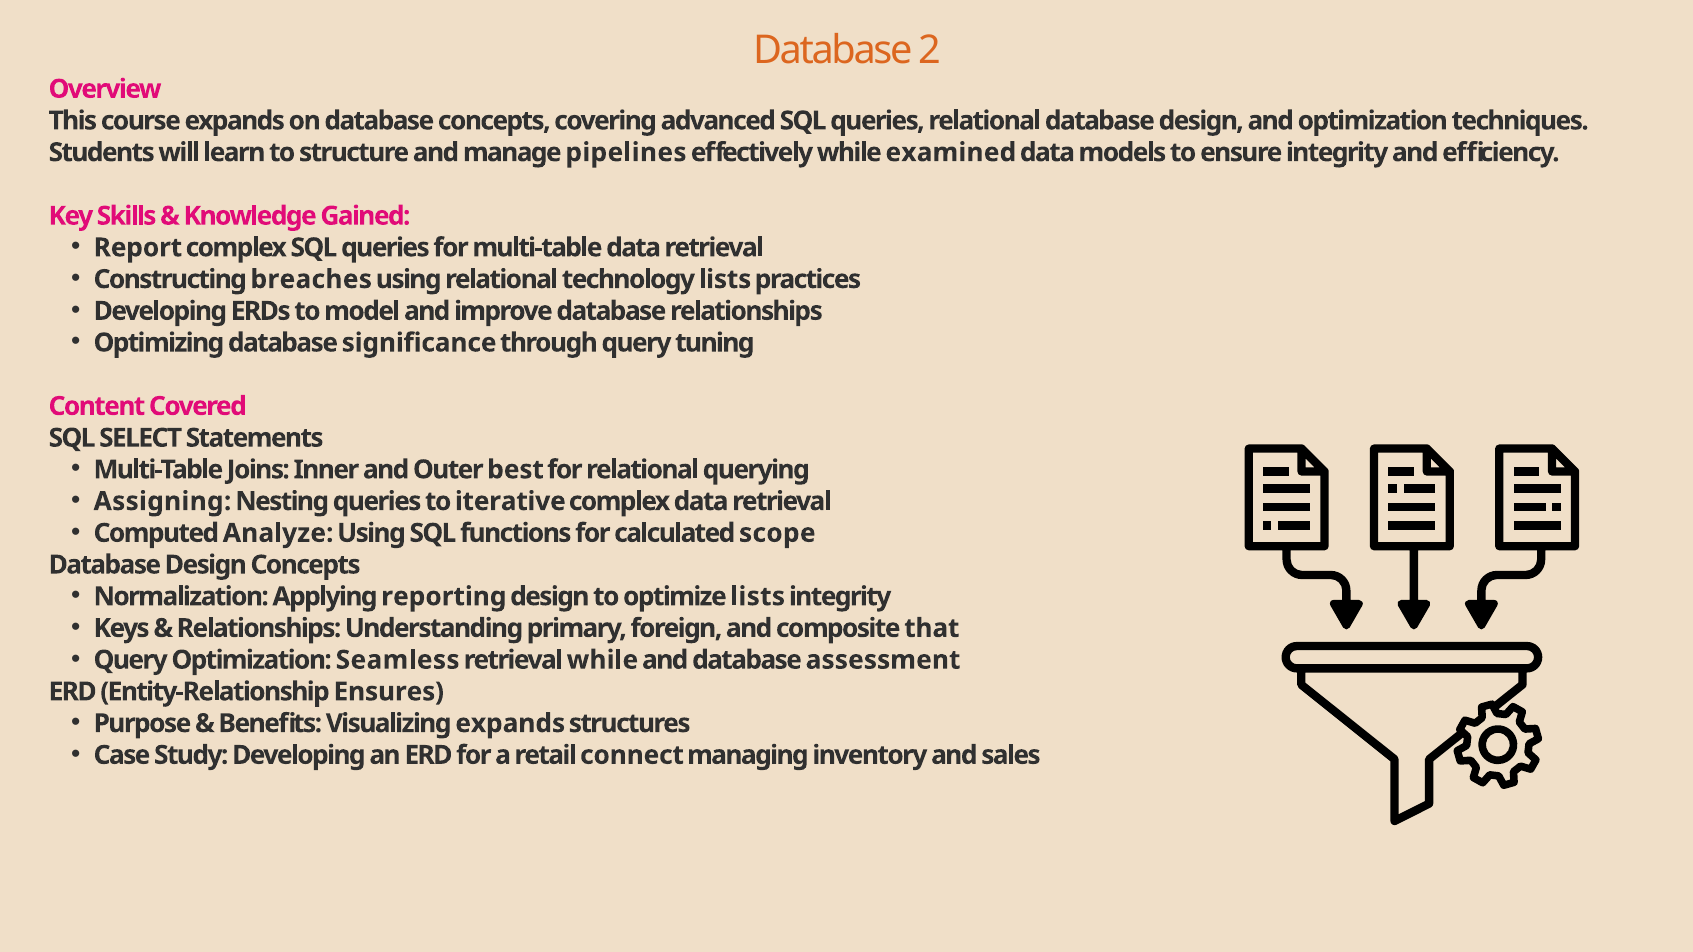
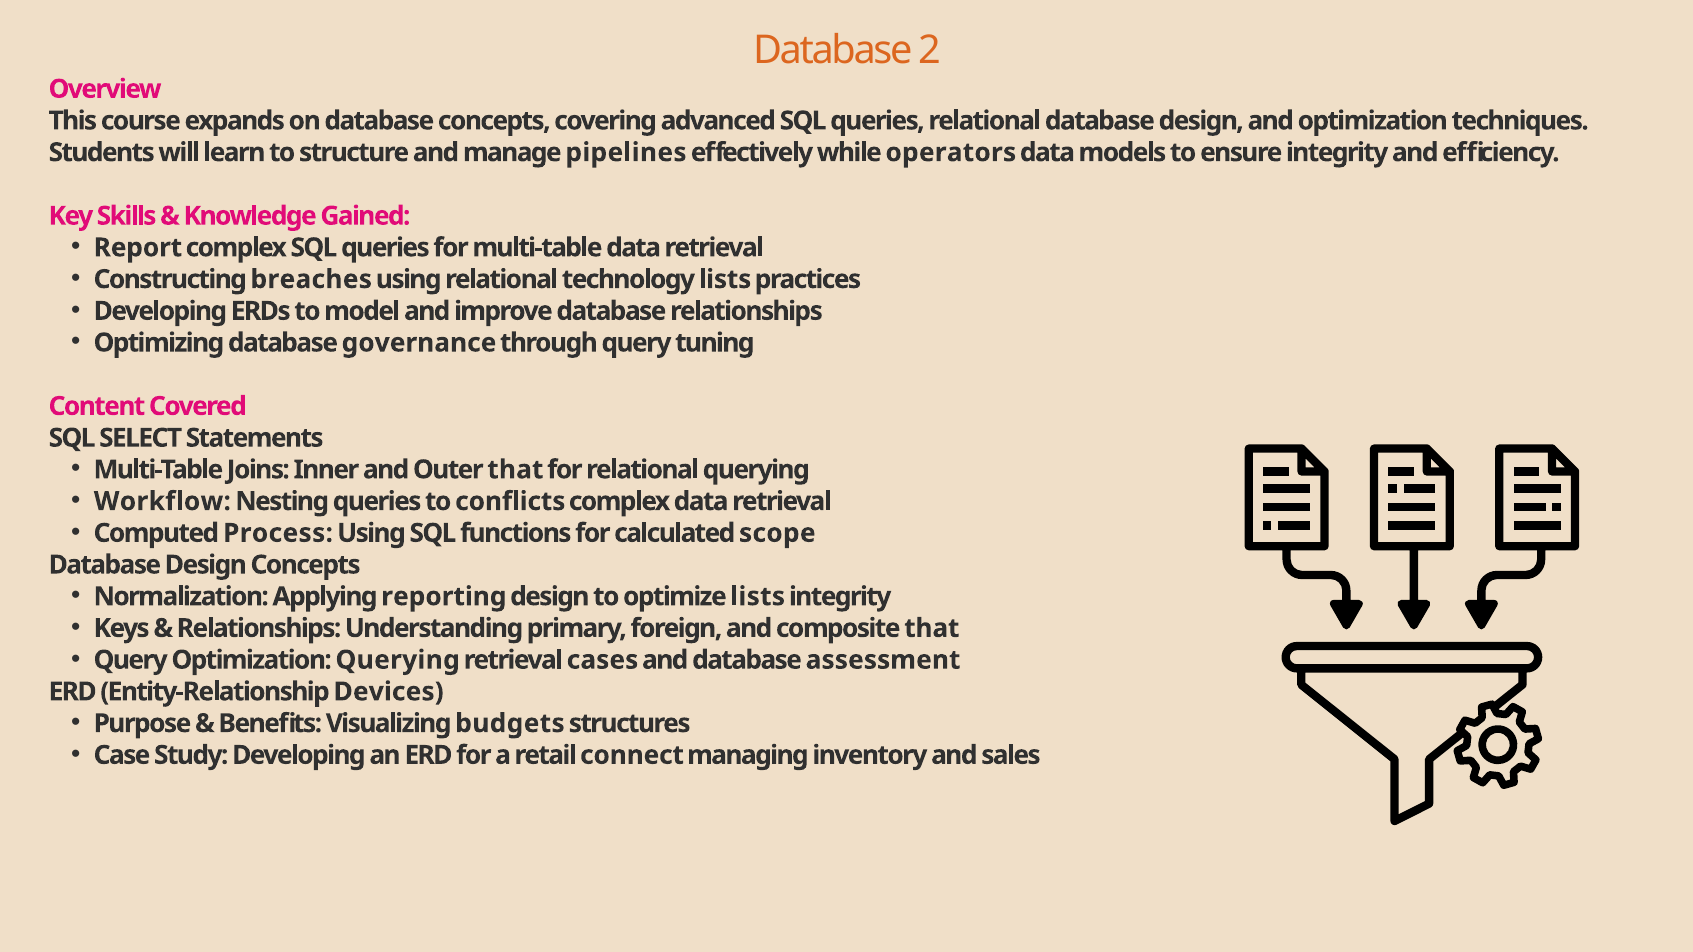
examined: examined -> operators
significance: significance -> governance
Outer best: best -> that
Assigning: Assigning -> Workflow
iterative: iterative -> conflicts
Analyze: Analyze -> Process
Optimization Seamless: Seamless -> Querying
retrieval while: while -> cases
Ensures: Ensures -> Devices
Visualizing expands: expands -> budgets
